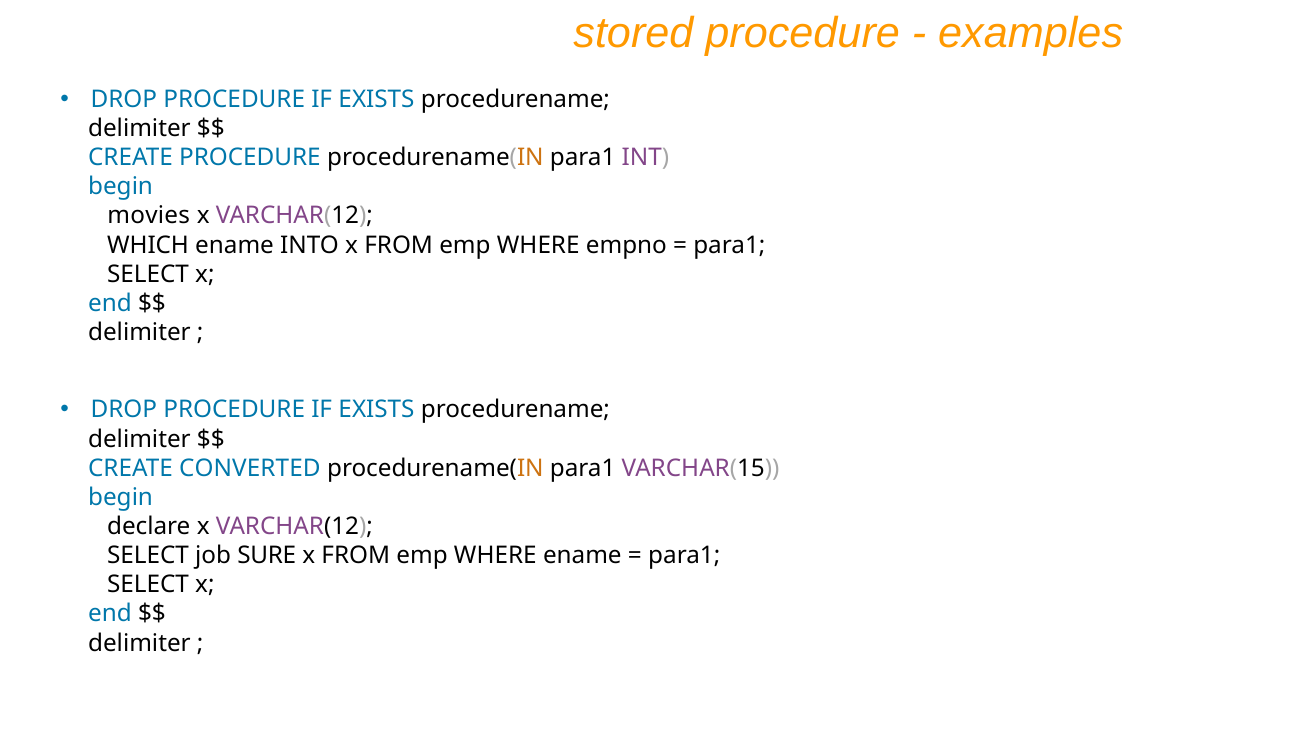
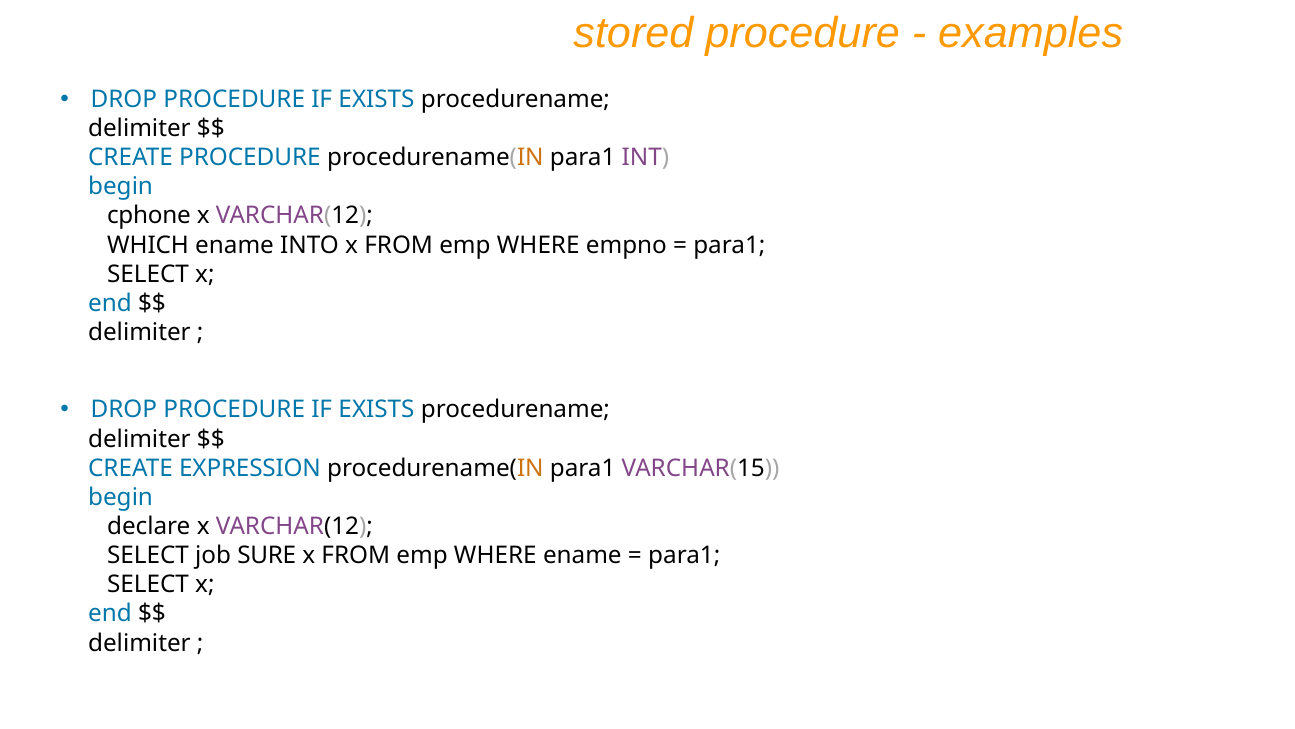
movies: movies -> cphone
CONVERTED: CONVERTED -> EXPRESSION
